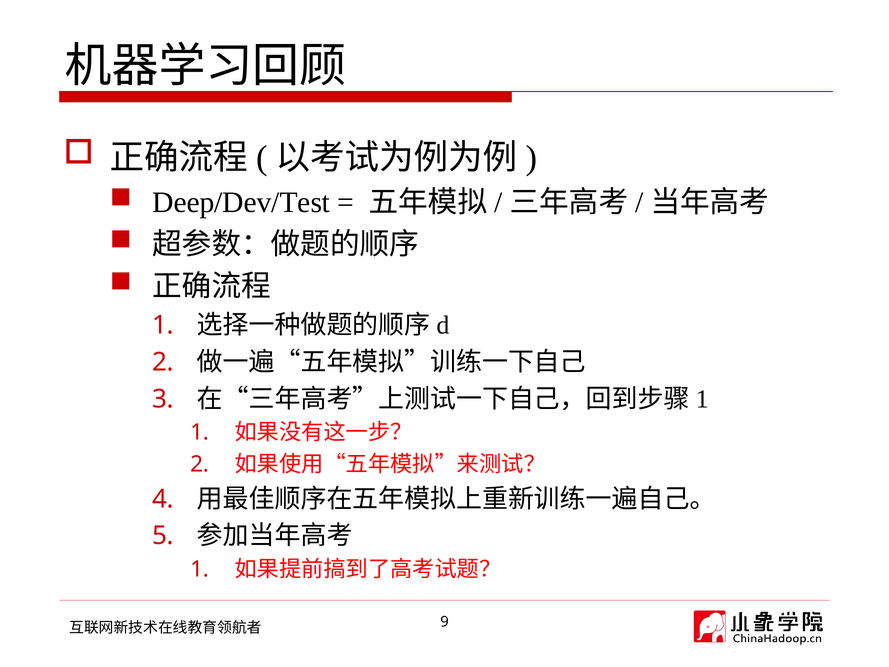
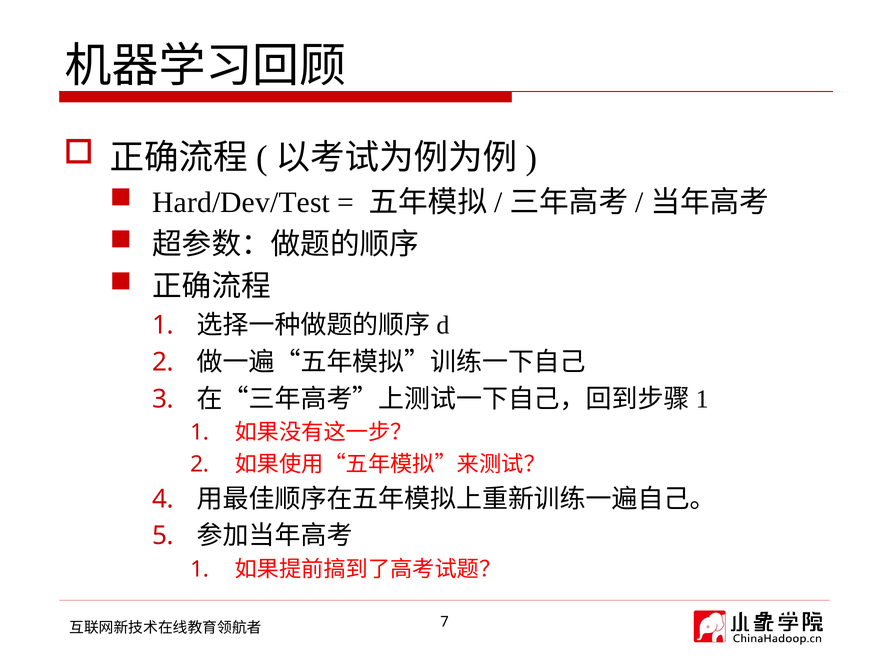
Deep/Dev/Test: Deep/Dev/Test -> Hard/Dev/Test
9: 9 -> 7
